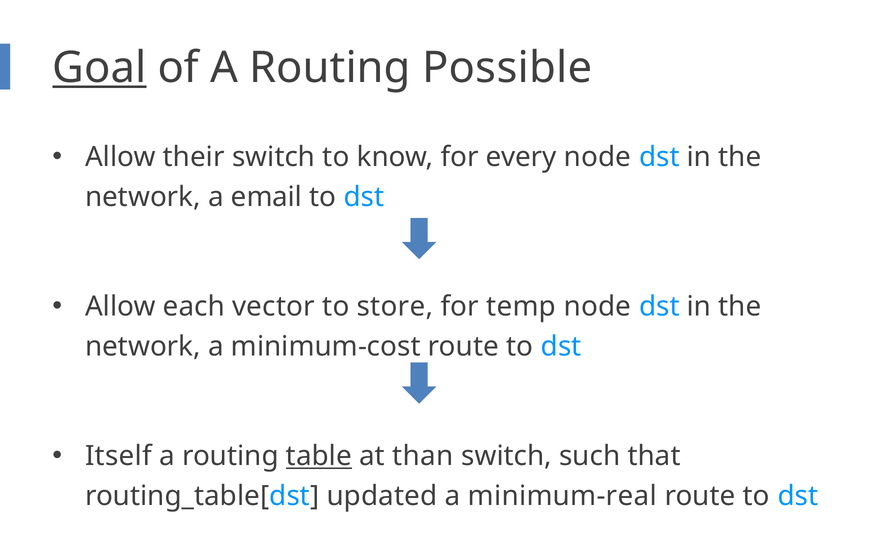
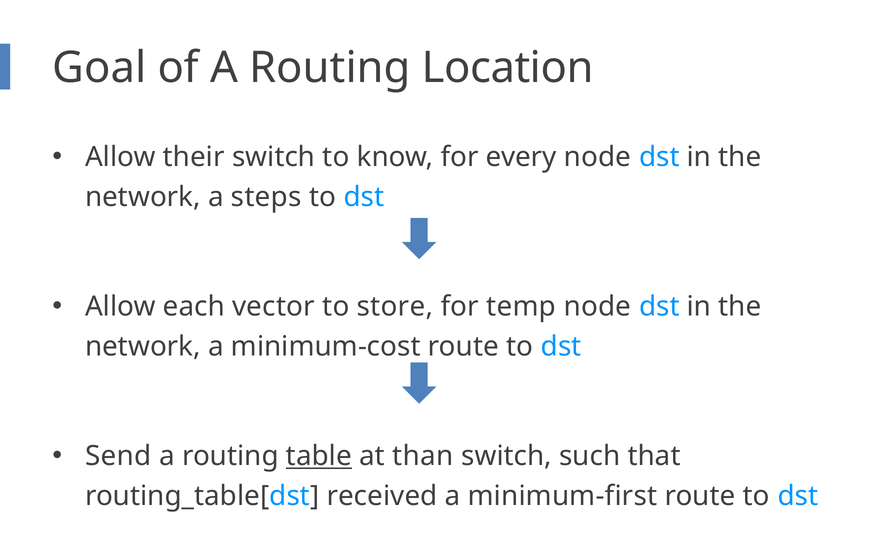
Goal underline: present -> none
Possible: Possible -> Location
email: email -> steps
Itself: Itself -> Send
updated: updated -> received
minimum-real: minimum-real -> minimum-first
